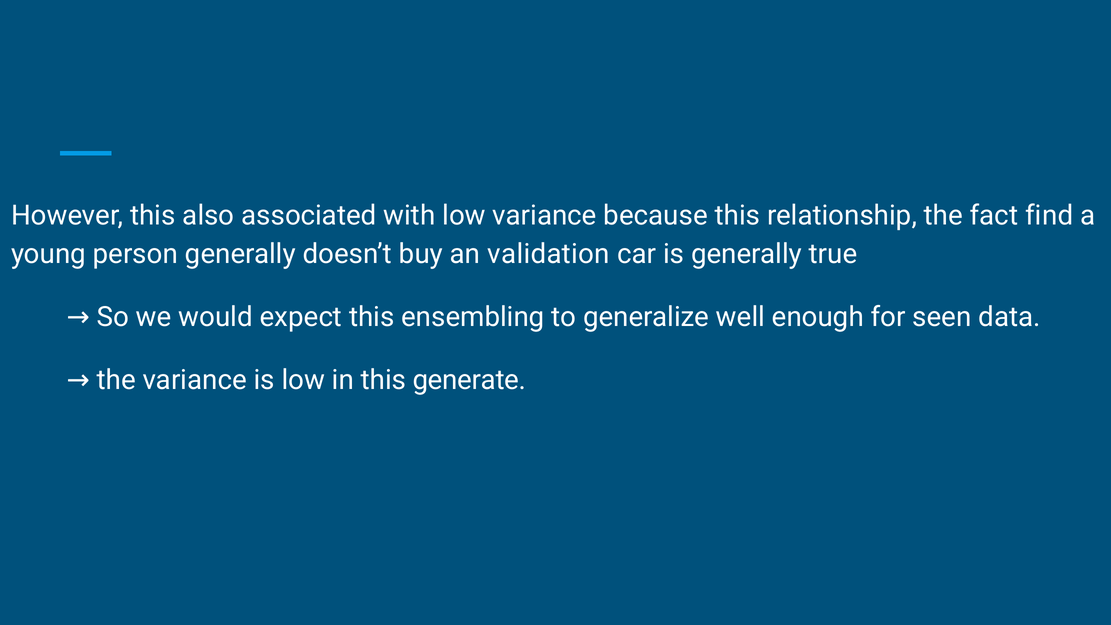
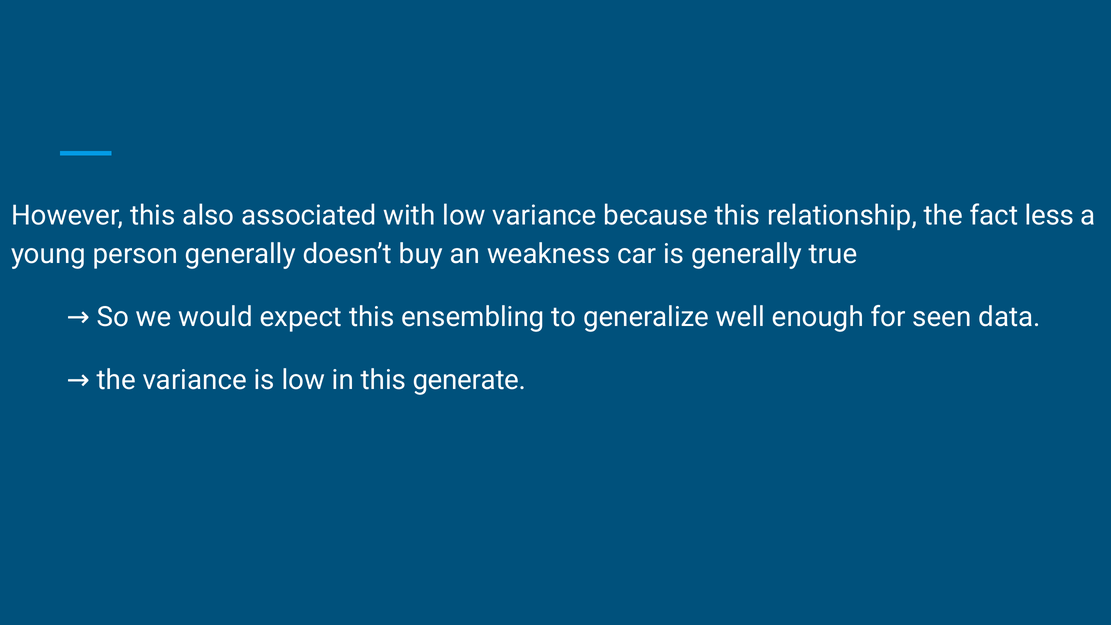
find: find -> less
validation: validation -> weakness
